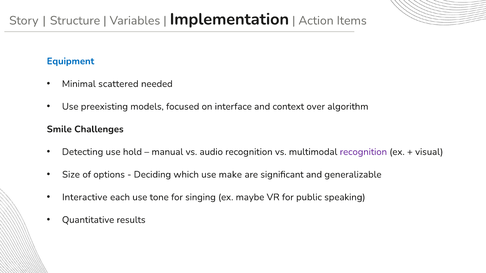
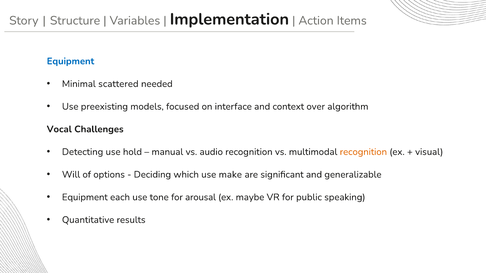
Smile: Smile -> Vocal
recognition at (363, 152) colour: purple -> orange
Size: Size -> Will
Interactive at (85, 197): Interactive -> Equipment
singing: singing -> arousal
